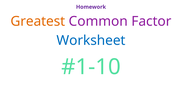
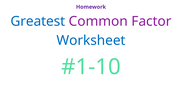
Greatest colour: orange -> blue
